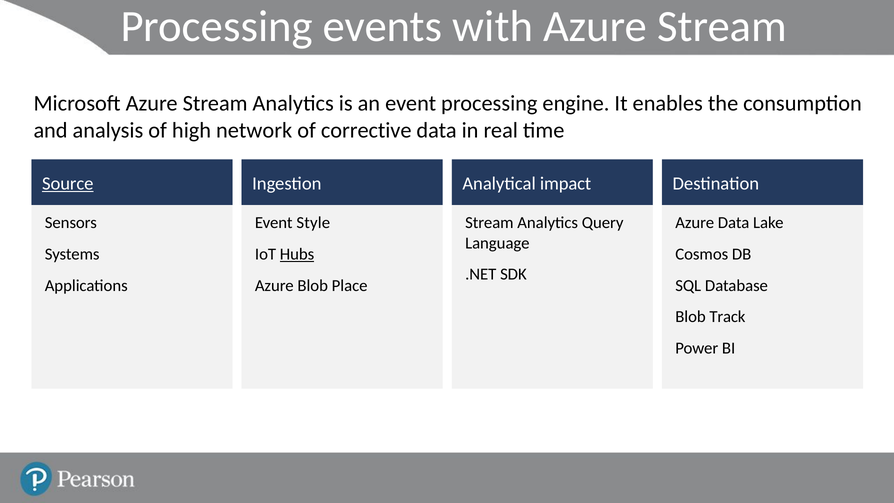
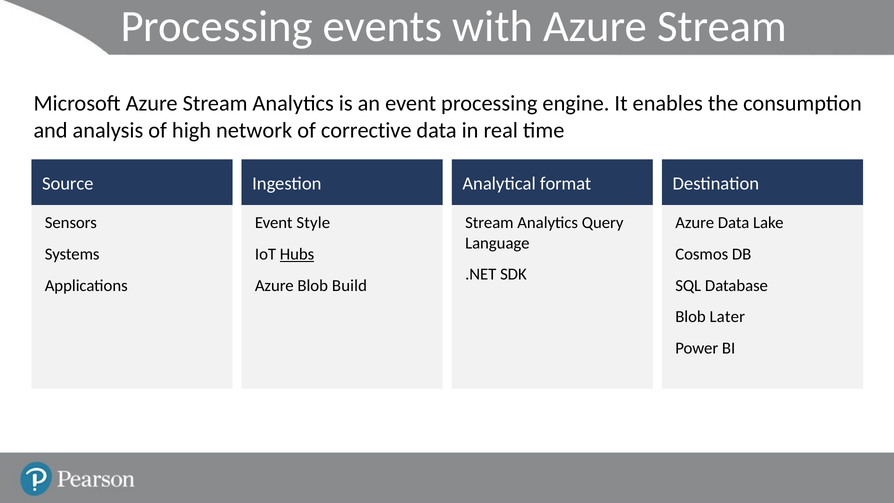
Source underline: present -> none
impact: impact -> format
Place: Place -> Build
Track: Track -> Later
